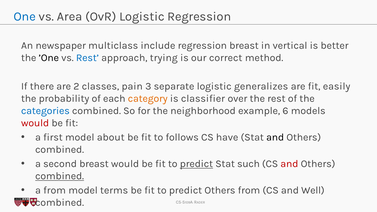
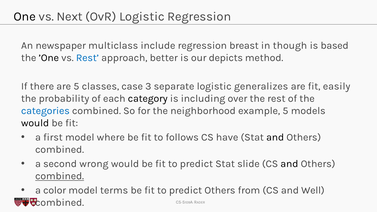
One colour: blue -> black
Area: Area -> Next
vertical: vertical -> though
better: better -> based
trying: trying -> better
correct: correct -> depicts
are 2: 2 -> 5
pain: pain -> case
category colour: orange -> black
classifier: classifier -> including
example 6: 6 -> 5
would at (35, 123) colour: red -> black
about: about -> where
second breast: breast -> wrong
predict at (196, 164) underline: present -> none
such: such -> slide
and at (289, 164) colour: red -> black
a from: from -> color
